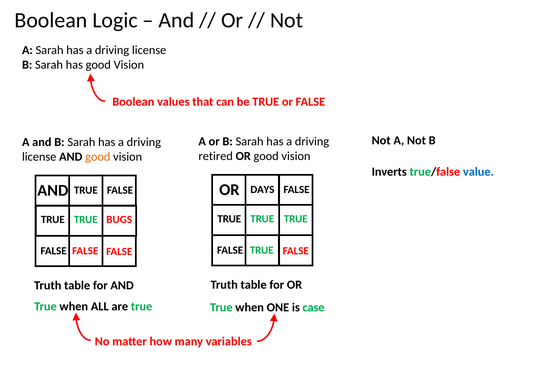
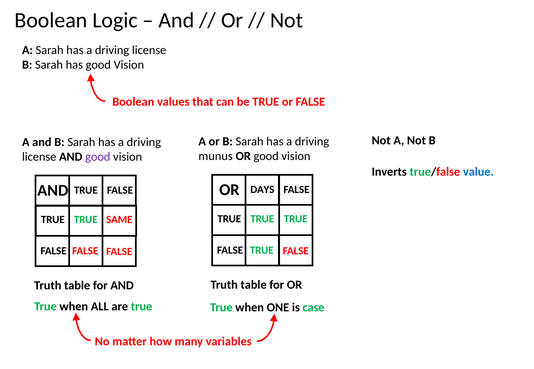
retired: retired -> munus
good at (98, 157) colour: orange -> purple
BUGS: BUGS -> SAME
